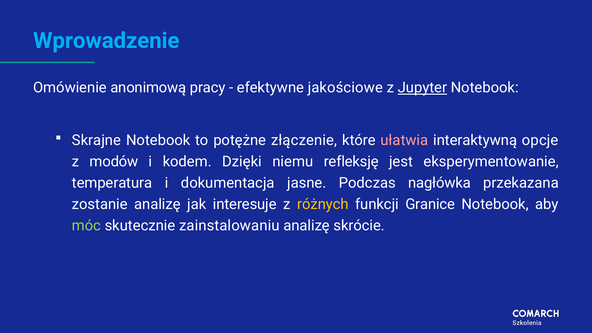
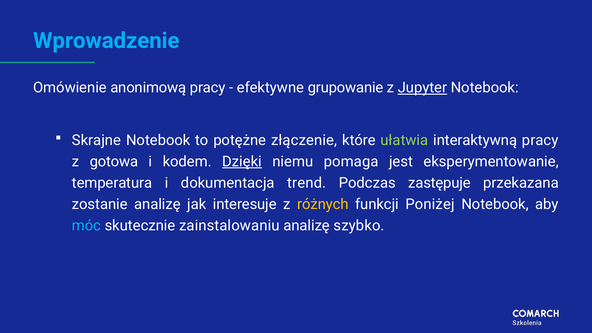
jakościowe: jakościowe -> grupowanie
ułatwia colour: pink -> light green
interaktywną opcje: opcje -> pracy
modów: modów -> gotowa
Dzięki underline: none -> present
refleksję: refleksję -> pomaga
jasne: jasne -> trend
nagłówka: nagłówka -> zastępuje
Granice: Granice -> Poniżej
móc colour: light green -> light blue
skrócie: skrócie -> szybko
